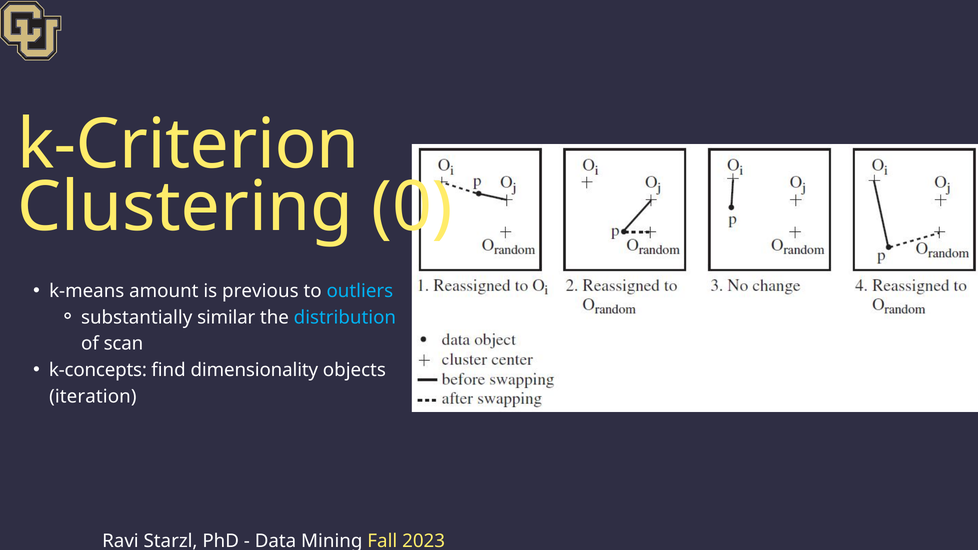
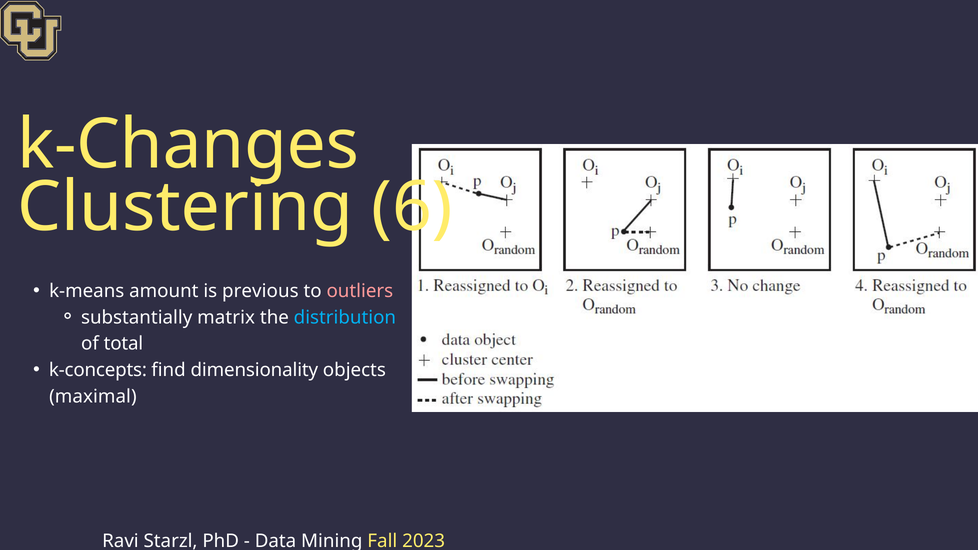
k-Criterion: k-Criterion -> k-Changes
0: 0 -> 6
outliers colour: light blue -> pink
similar: similar -> matrix
scan: scan -> total
iteration: iteration -> maximal
